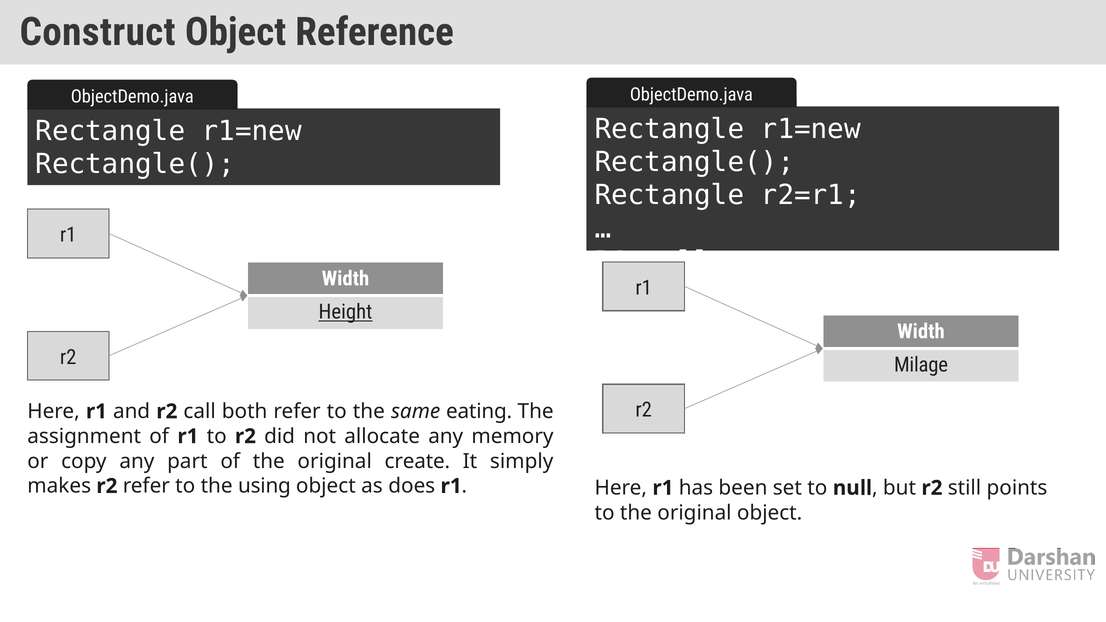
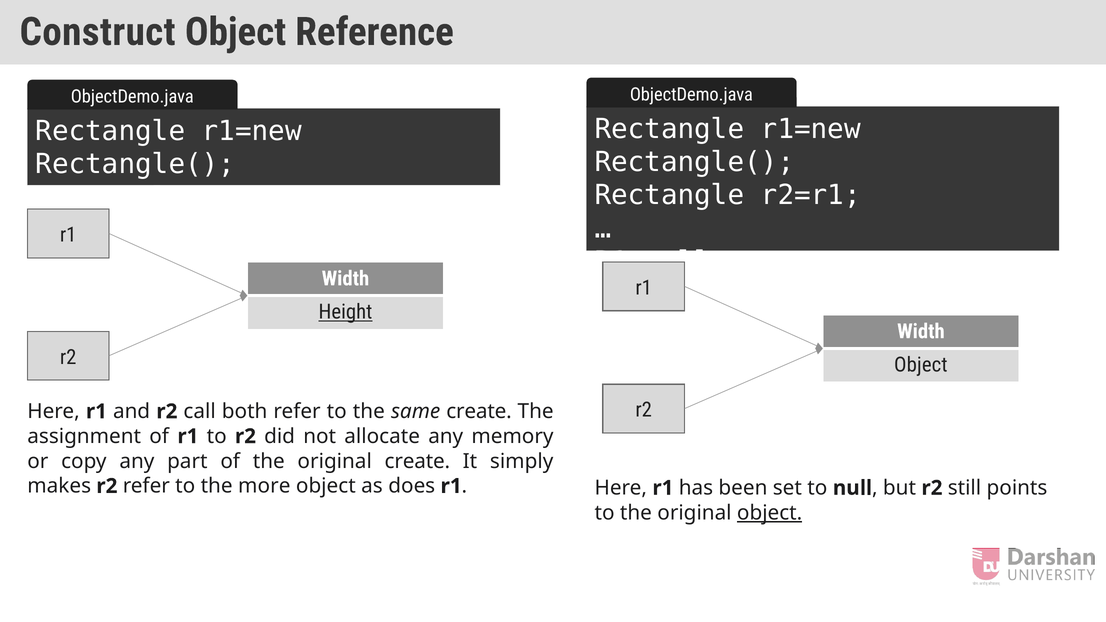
Milage at (921, 365): Milage -> Object
same eating: eating -> create
using: using -> more
object at (770, 513) underline: none -> present
